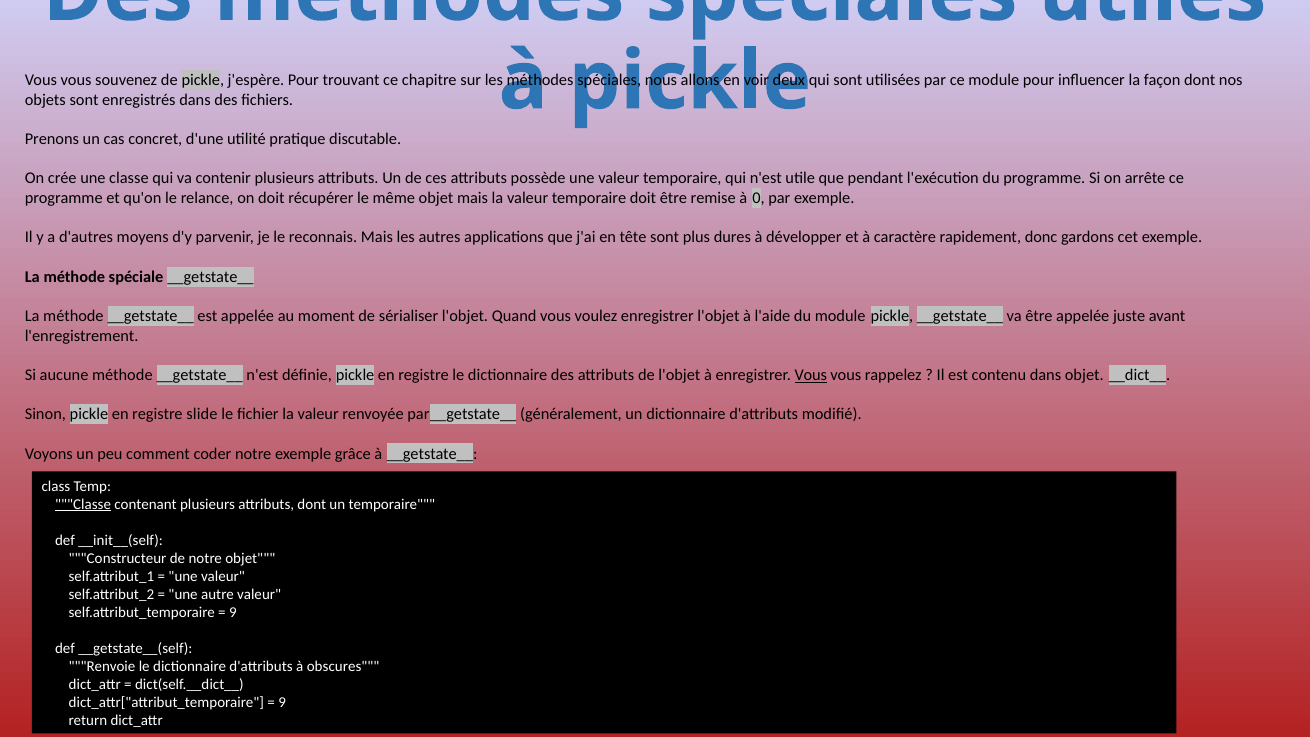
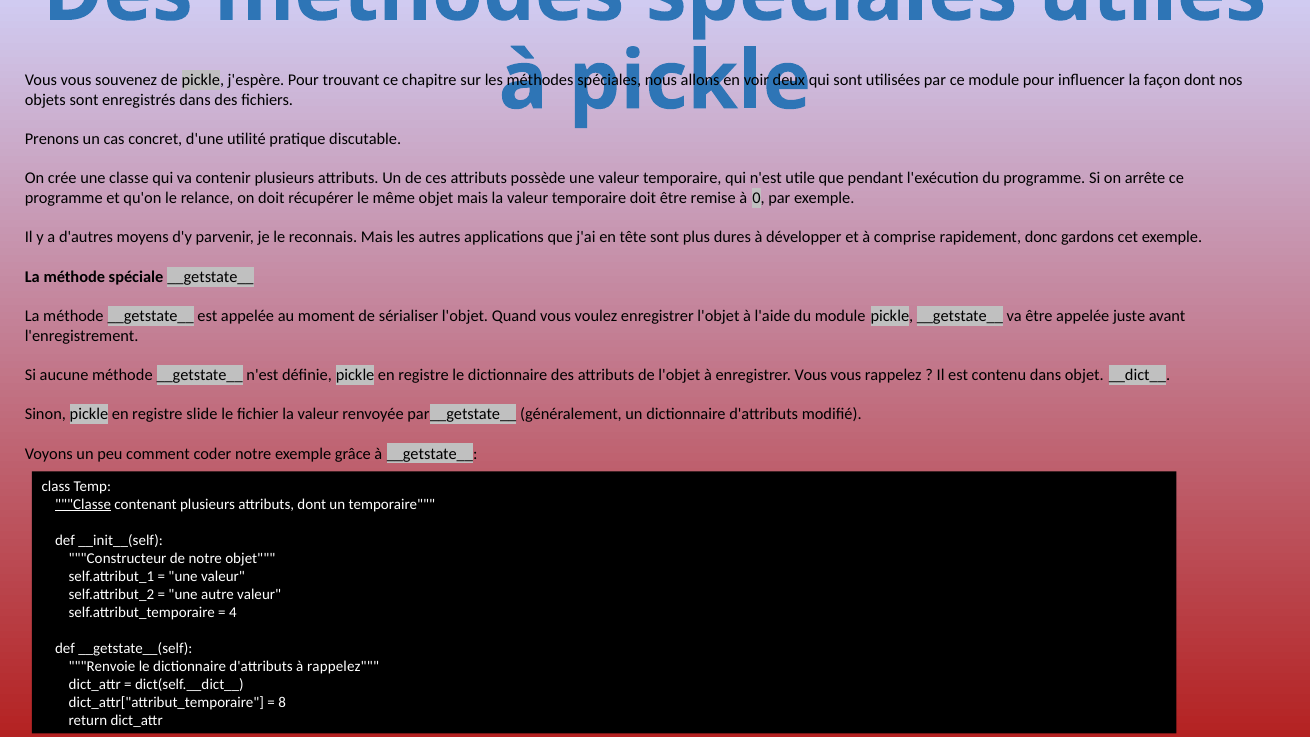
caractère: caractère -> comprise
Vous at (811, 375) underline: present -> none
9 at (233, 612): 9 -> 4
à obscures: obscures -> rappelez
9 at (282, 702): 9 -> 8
